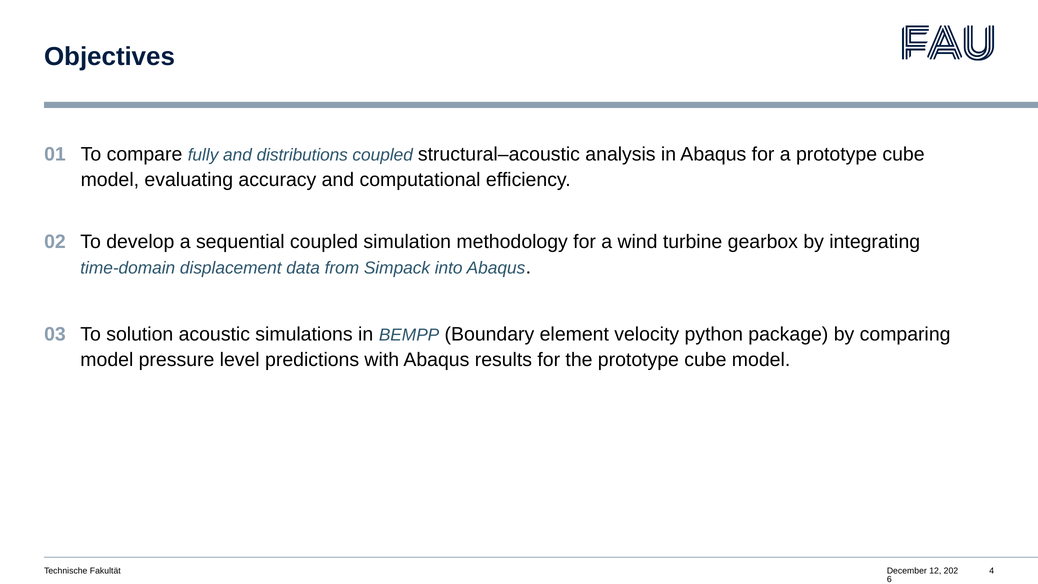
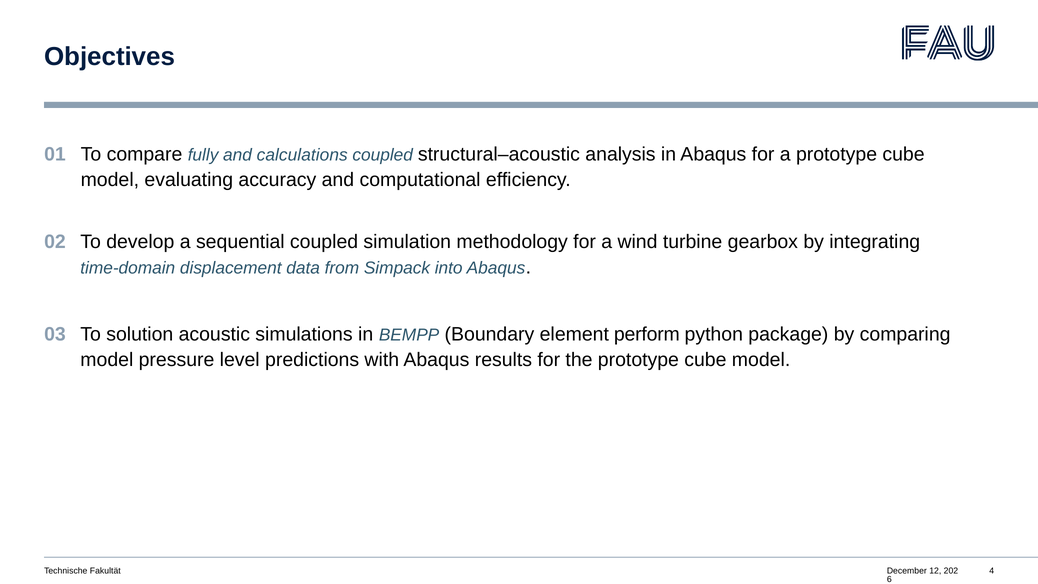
distributions: distributions -> calculations
velocity: velocity -> perform
